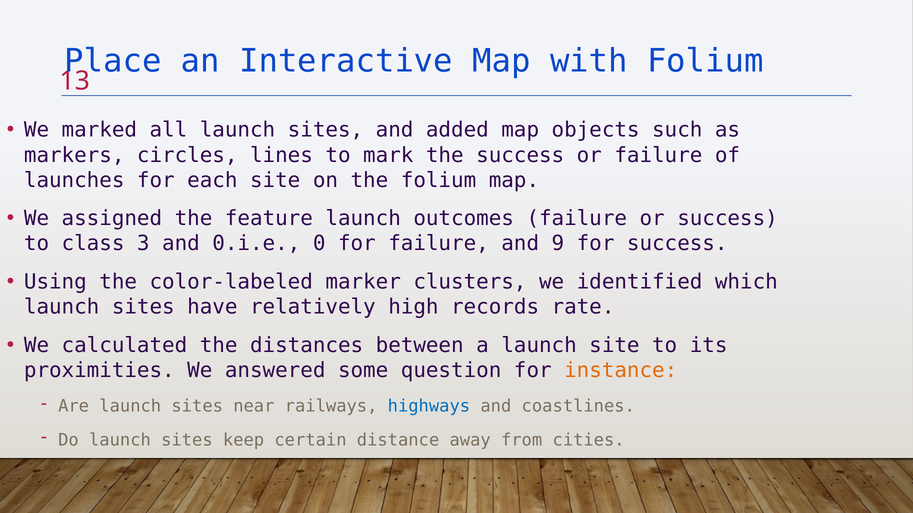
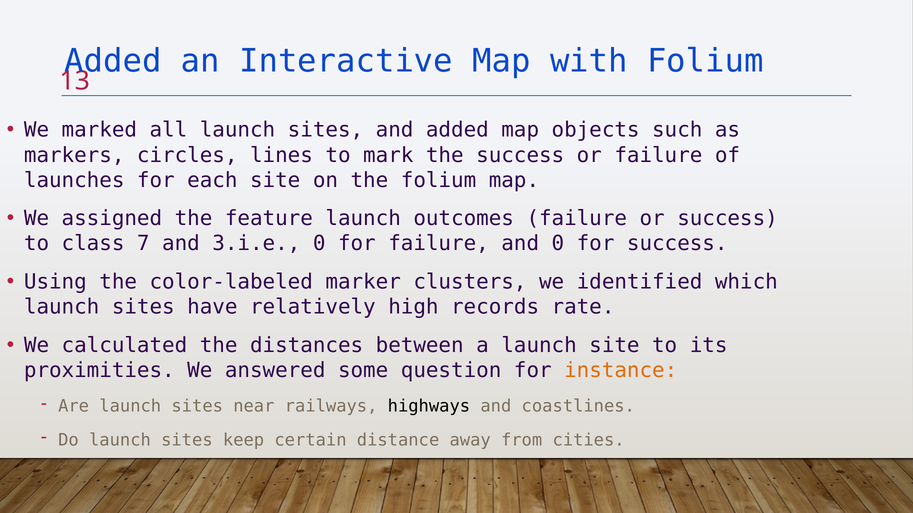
Place at (113, 61): Place -> Added
3: 3 -> 7
0.i.e: 0.i.e -> 3.i.e
and 9: 9 -> 0
highways colour: blue -> black
